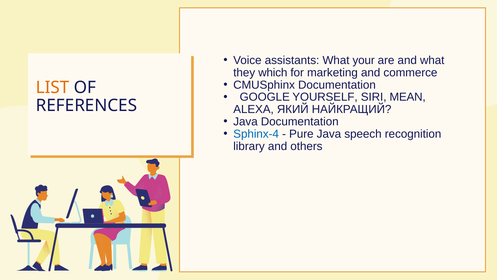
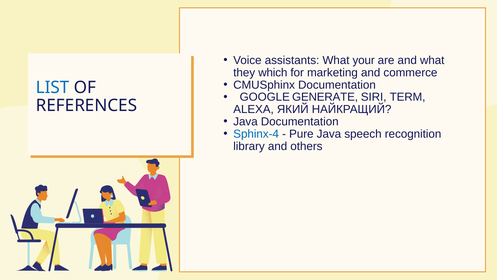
LIST colour: orange -> blue
YOURSELF: YOURSELF -> GENERATE
MEAN: MEAN -> TERM
